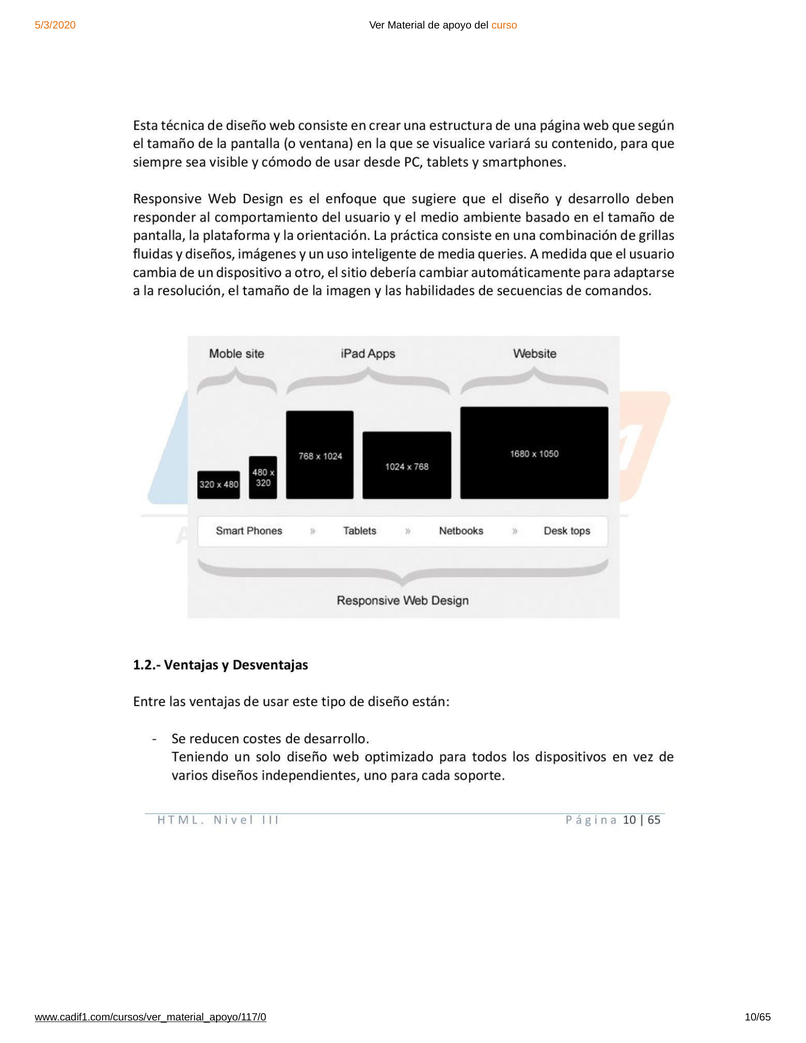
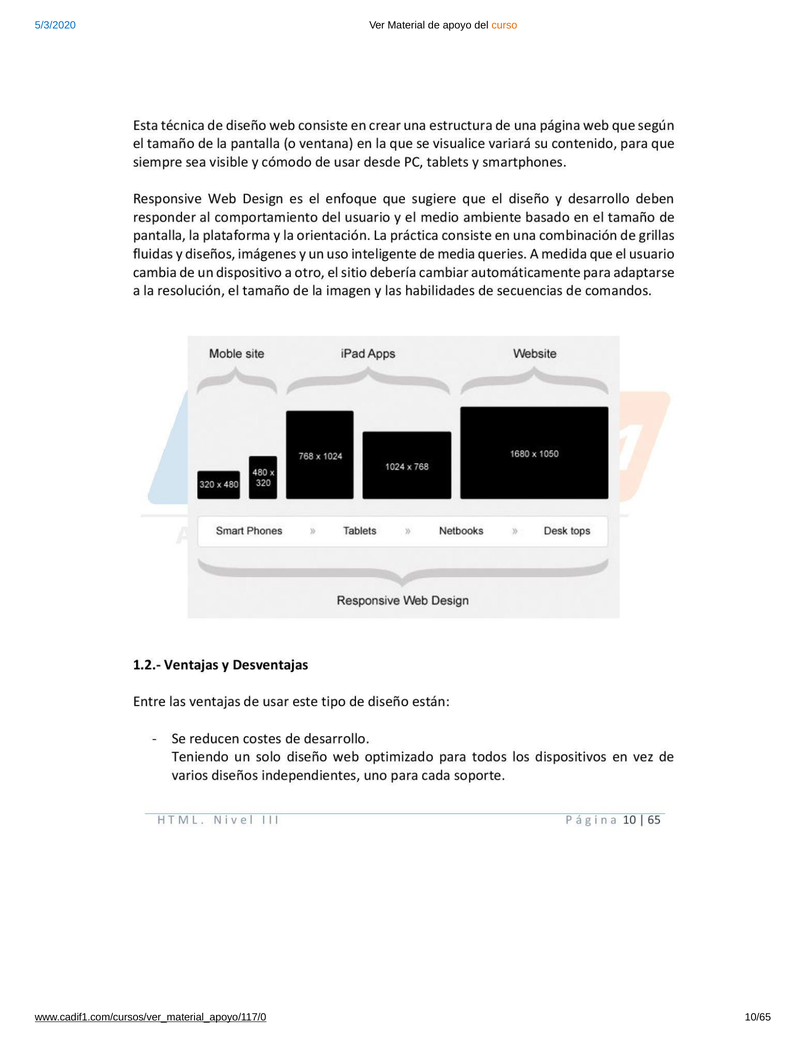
5/3/2020 colour: orange -> blue
